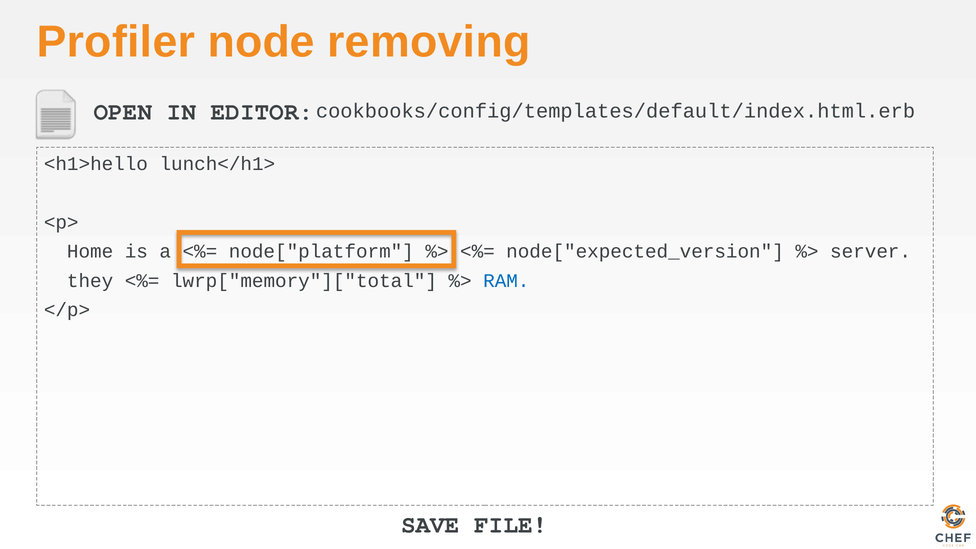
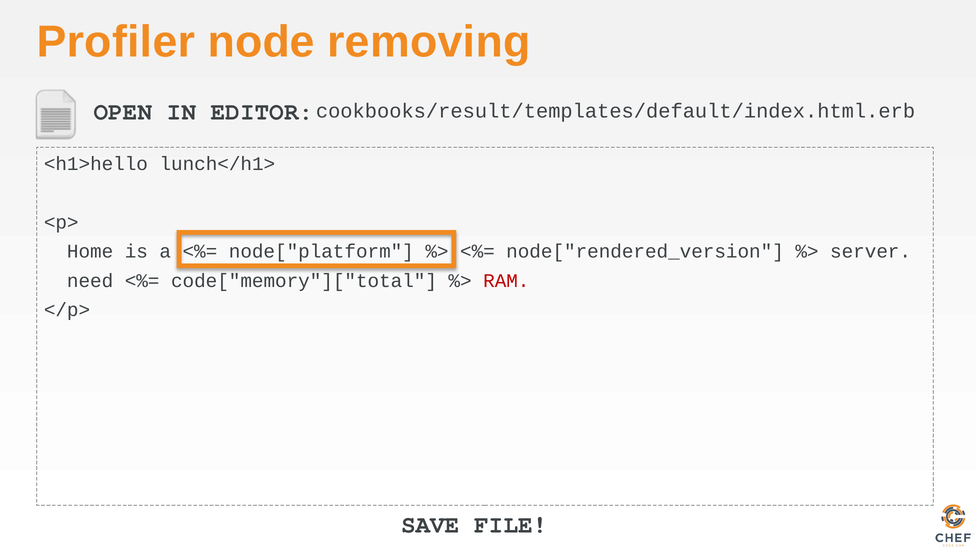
cookbooks/config/templates/default/index.html.erb: cookbooks/config/templates/default/index.html.erb -> cookbooks/result/templates/default/index.html.erb
node["expected_version: node["expected_version -> node["rendered_version
they: they -> need
lwrp["memory"]["total: lwrp["memory"]["total -> code["memory"]["total
RAM colour: blue -> red
